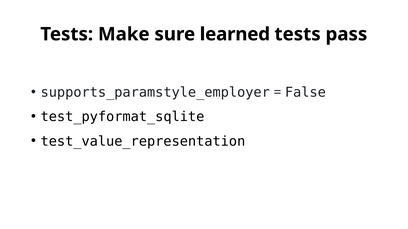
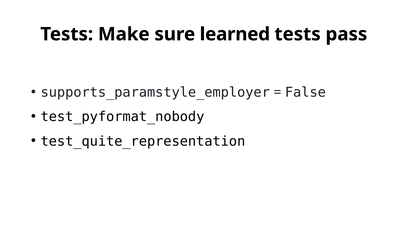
test_pyformat_sqlite: test_pyformat_sqlite -> test_pyformat_nobody
test_value_representation: test_value_representation -> test_quite_representation
